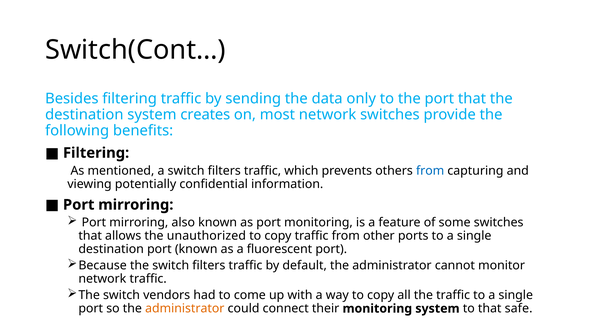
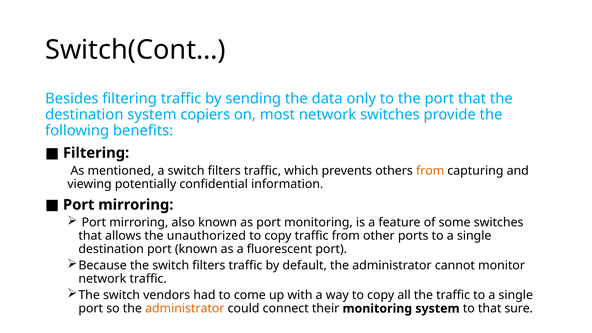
creates: creates -> copiers
from at (430, 171) colour: blue -> orange
safe: safe -> sure
